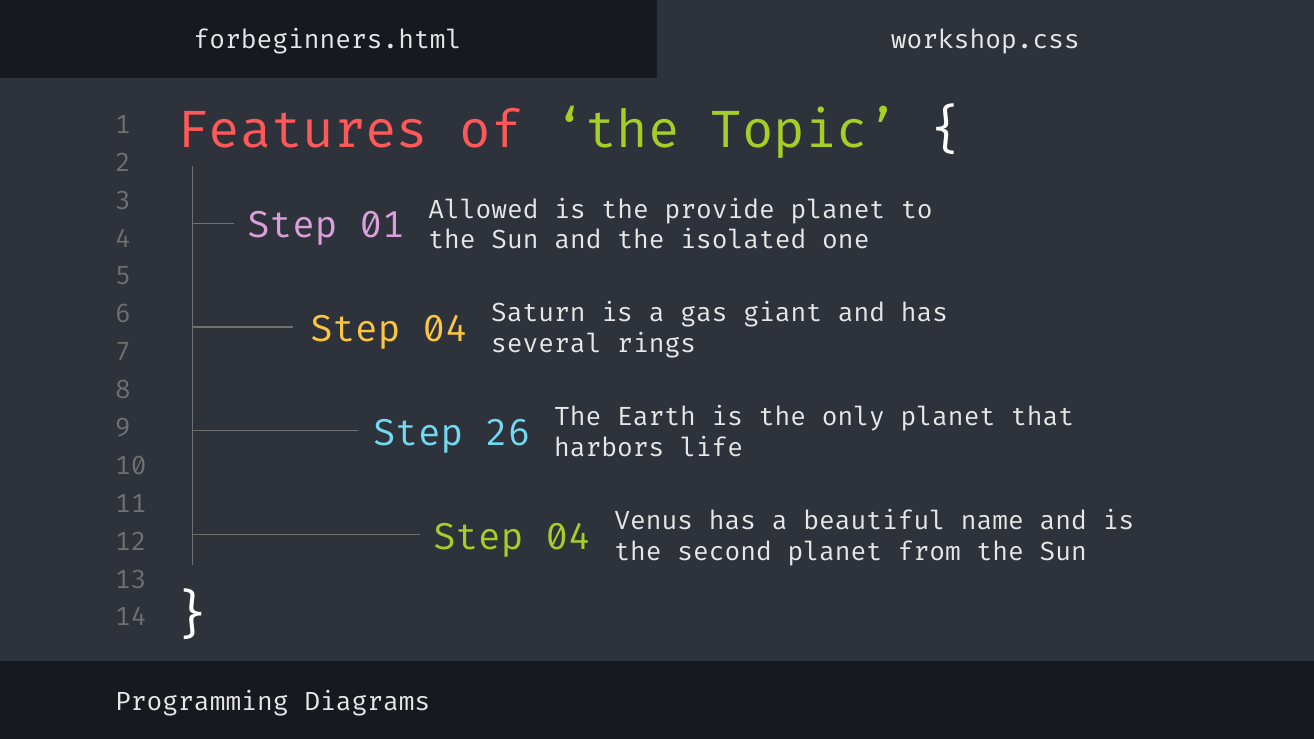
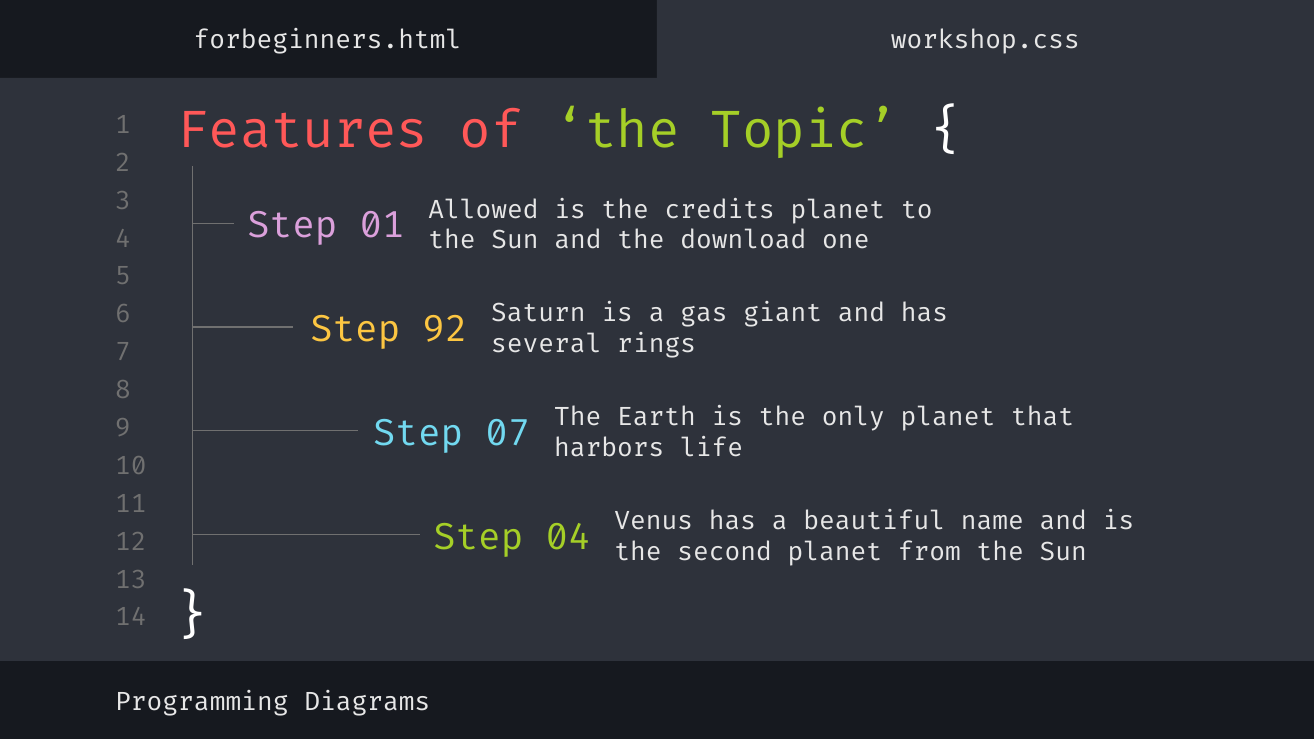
provide: provide -> credits
isolated: isolated -> download
04 at (445, 330): 04 -> 92
26: 26 -> 07
